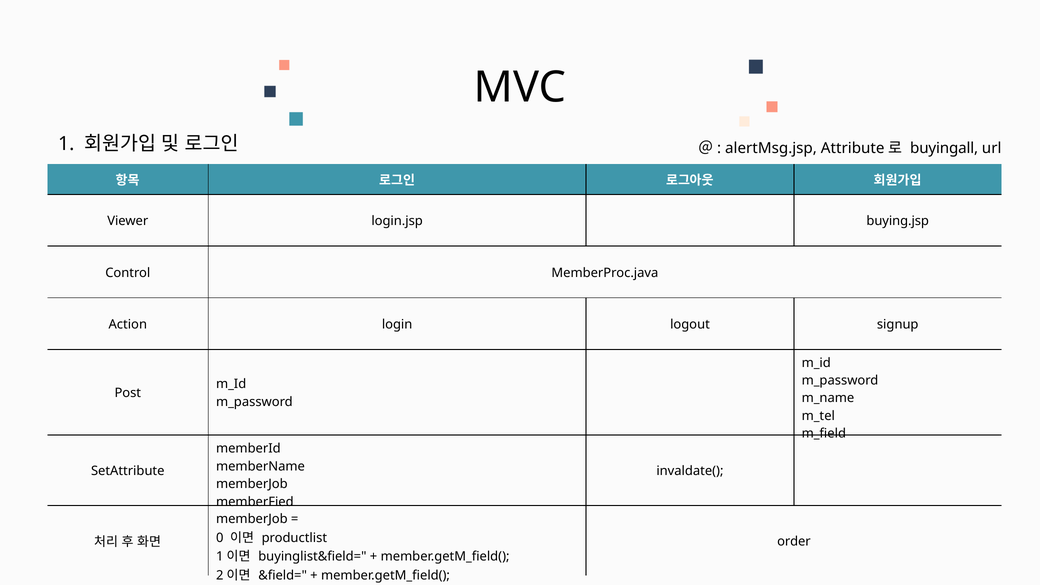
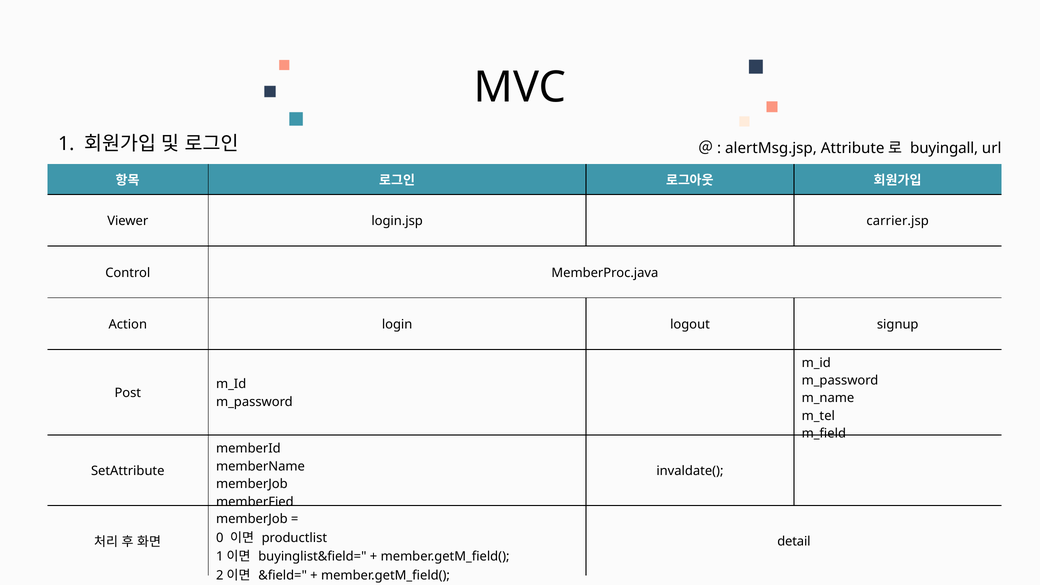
buying.jsp: buying.jsp -> carrier.jsp
order: order -> detail
